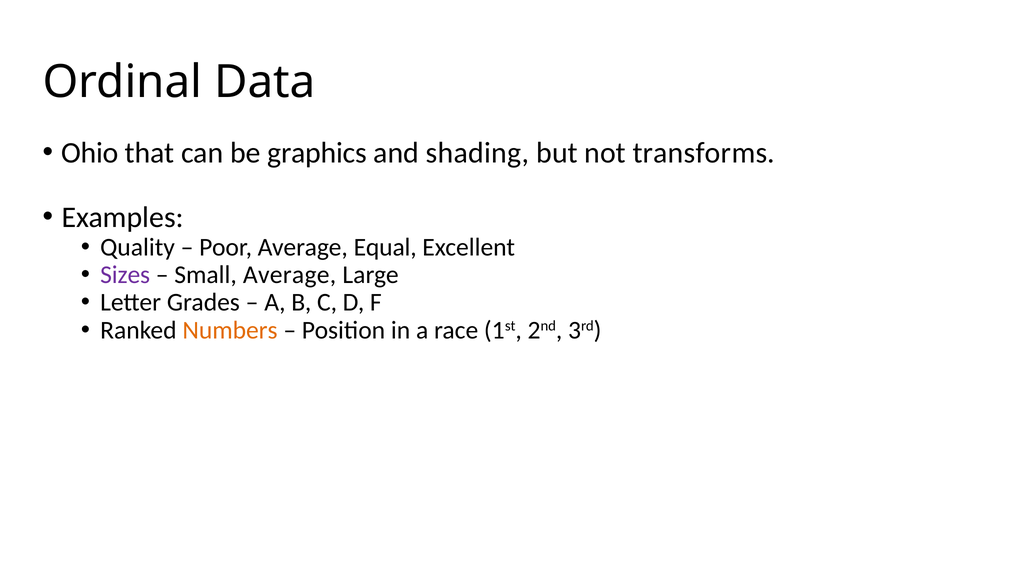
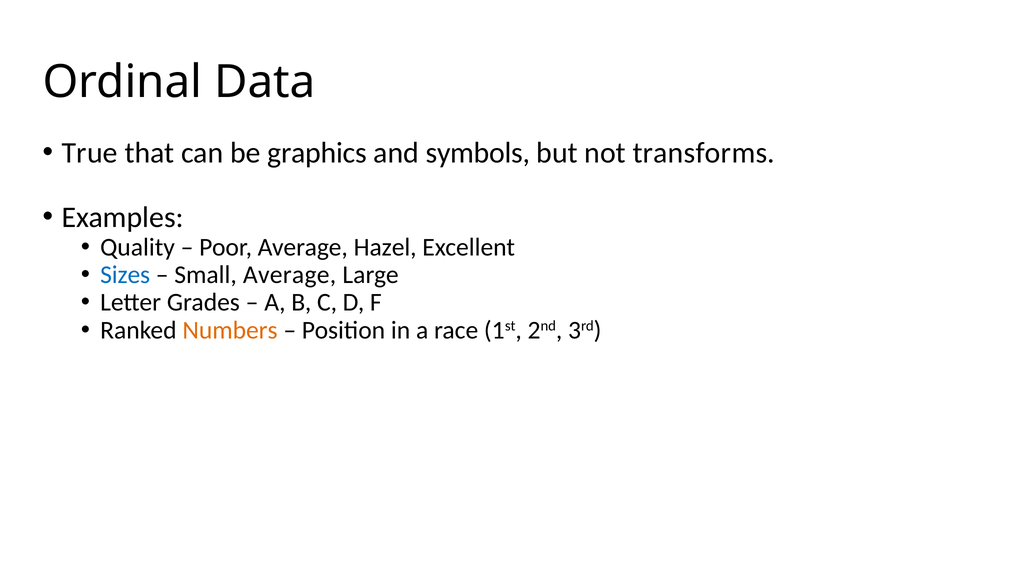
Ohio: Ohio -> True
shading: shading -> symbols
Equal: Equal -> Hazel
Sizes colour: purple -> blue
